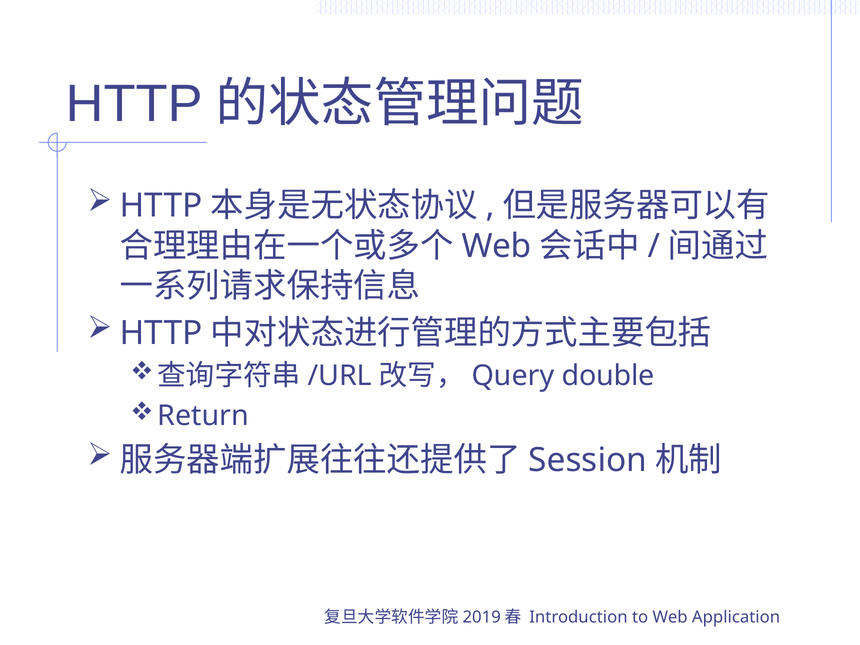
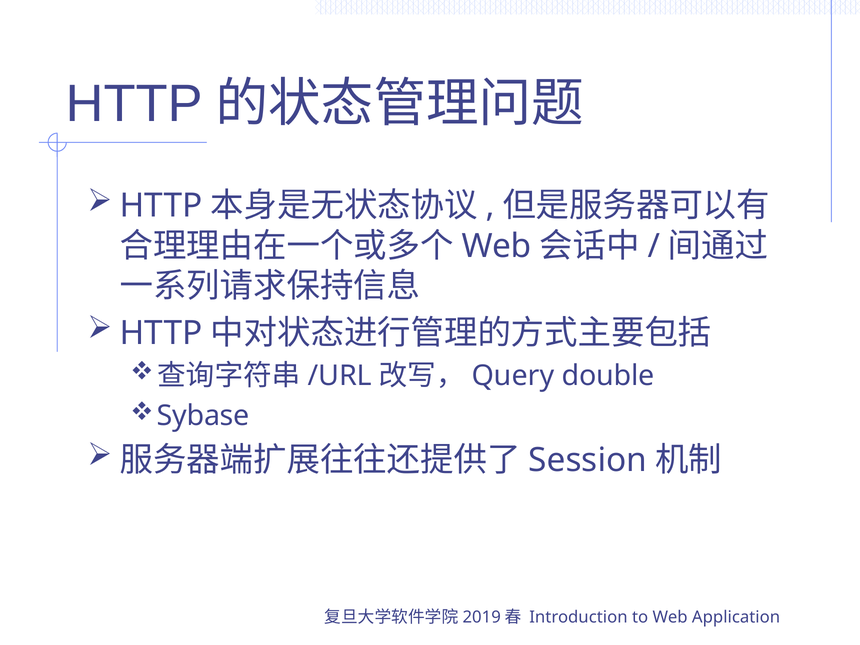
Return: Return -> Sybase
